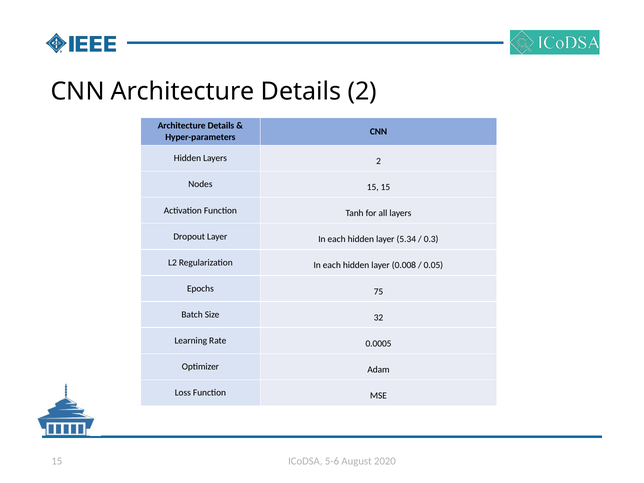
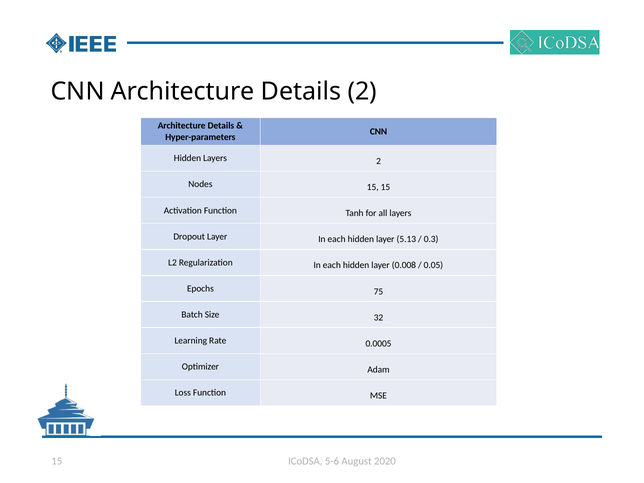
5.34: 5.34 -> 5.13
